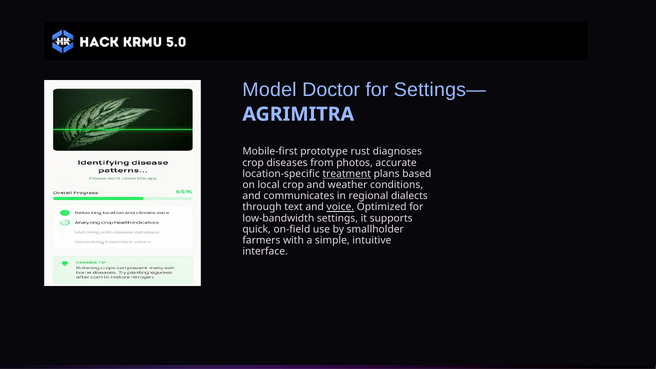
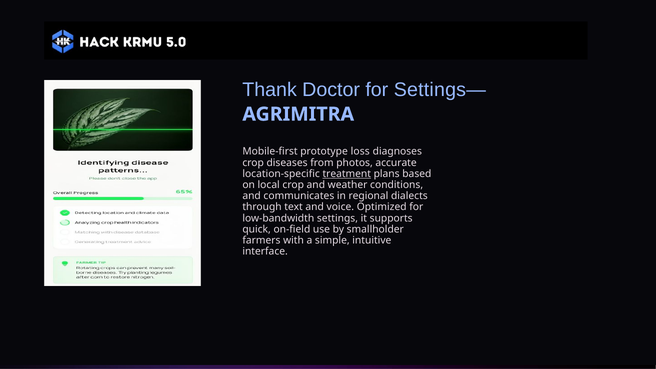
Model: Model -> Thank
rust: rust -> loss
voice underline: present -> none
